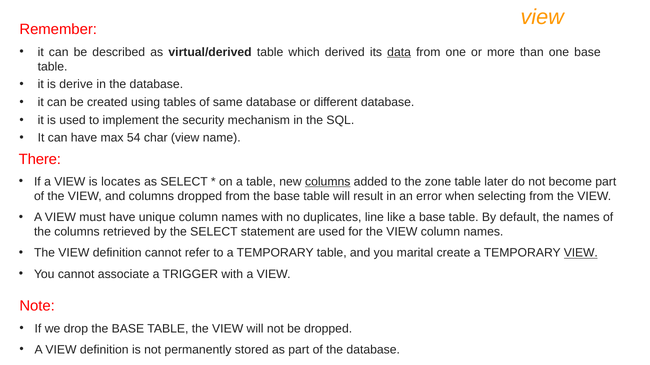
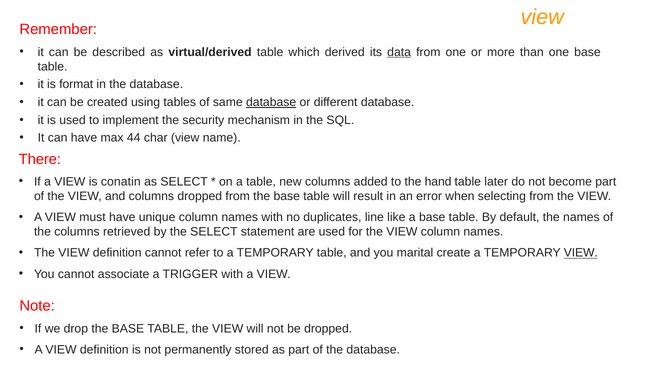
derive: derive -> format
database at (271, 102) underline: none -> present
54: 54 -> 44
locates: locates -> conatin
columns at (328, 182) underline: present -> none
zone: zone -> hand
